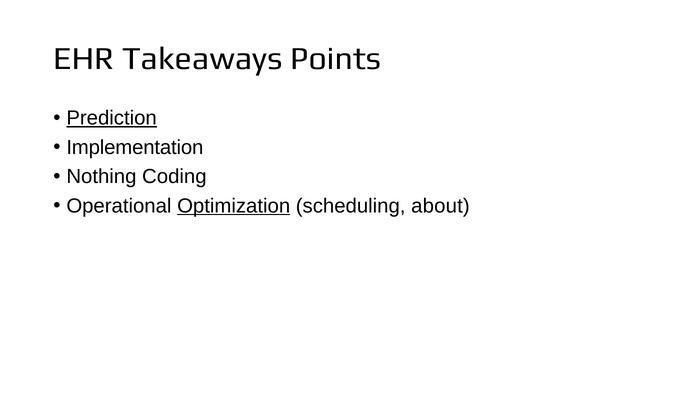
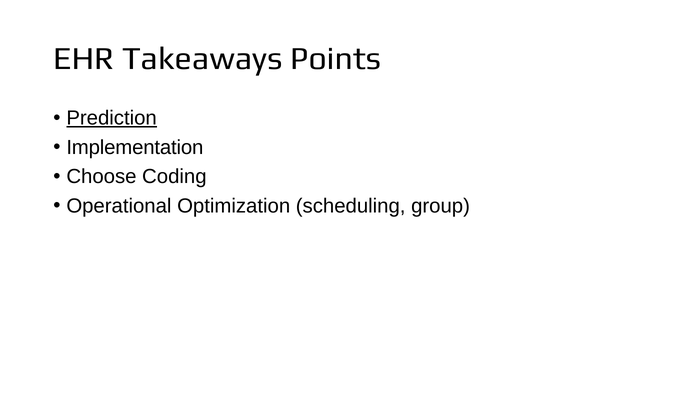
Nothing: Nothing -> Choose
Optimization underline: present -> none
about: about -> group
